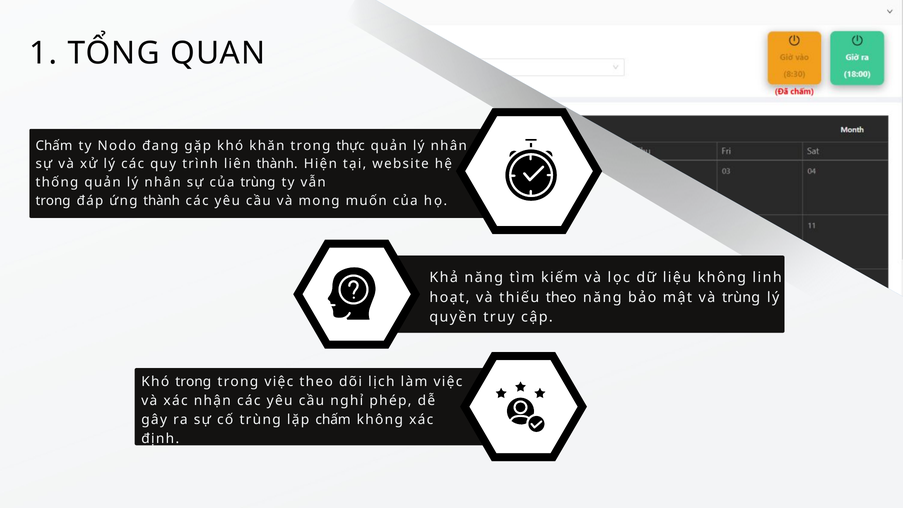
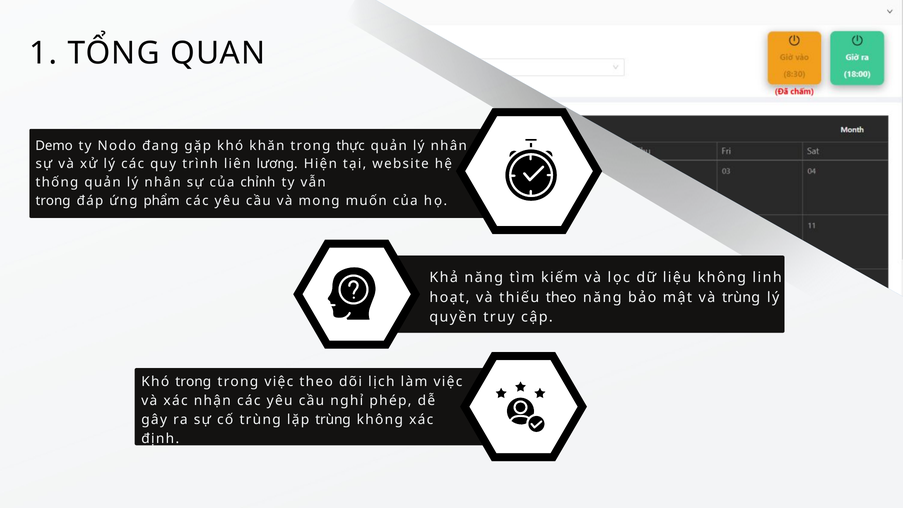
Chấm at (54, 146): Chấm -> Demo
liên thành: thành -> lương
của trùng: trùng -> chỉnh
ứng thành: thành -> phẩm
lặp chấm: chấm -> trùng
